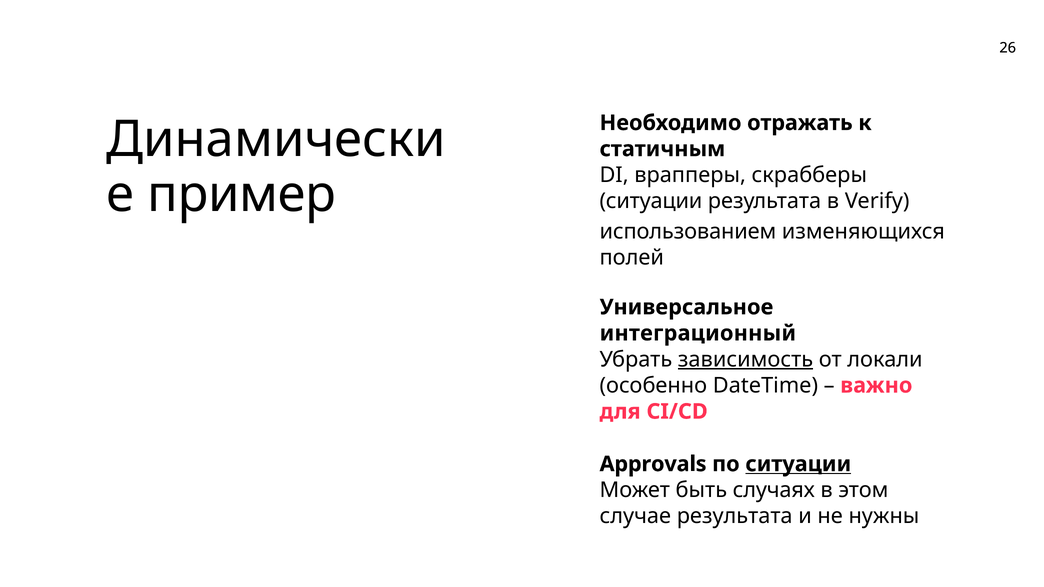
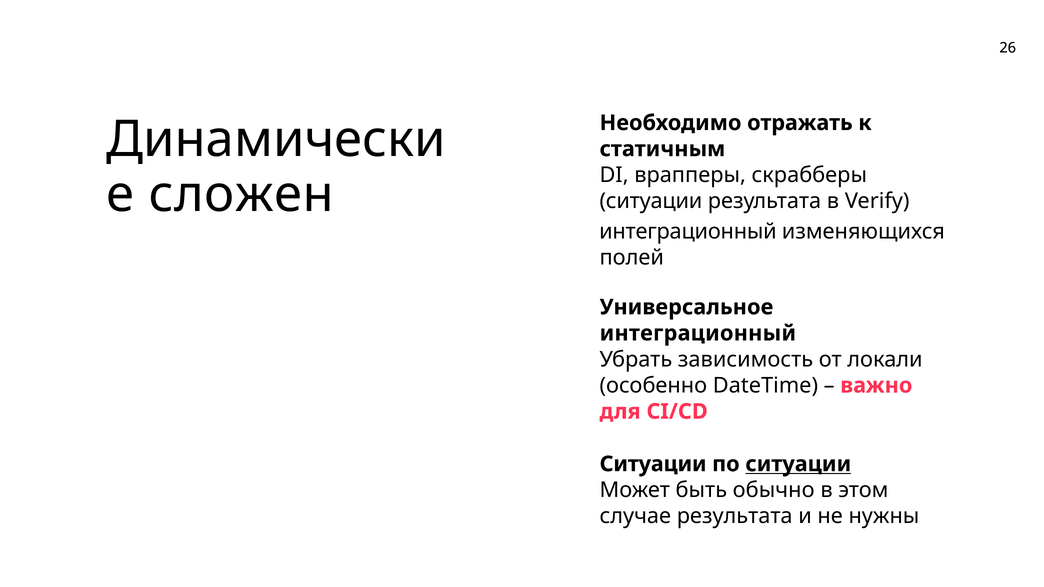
пример: пример -> сложен
использованием at (688, 232): использованием -> интеграционный
зависимость underline: present -> none
Approvals at (653, 464): Approvals -> Ситуации
случаях: случаях -> обычно
